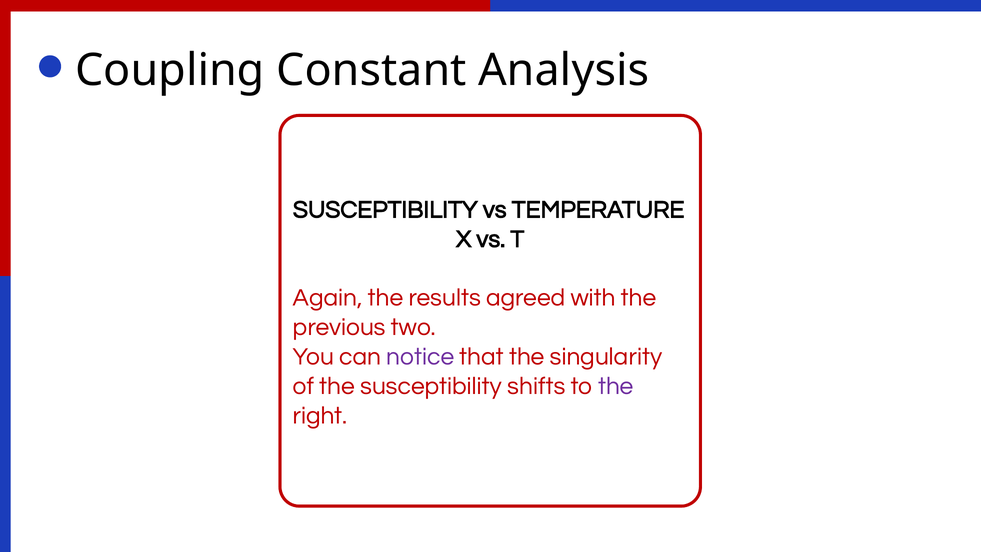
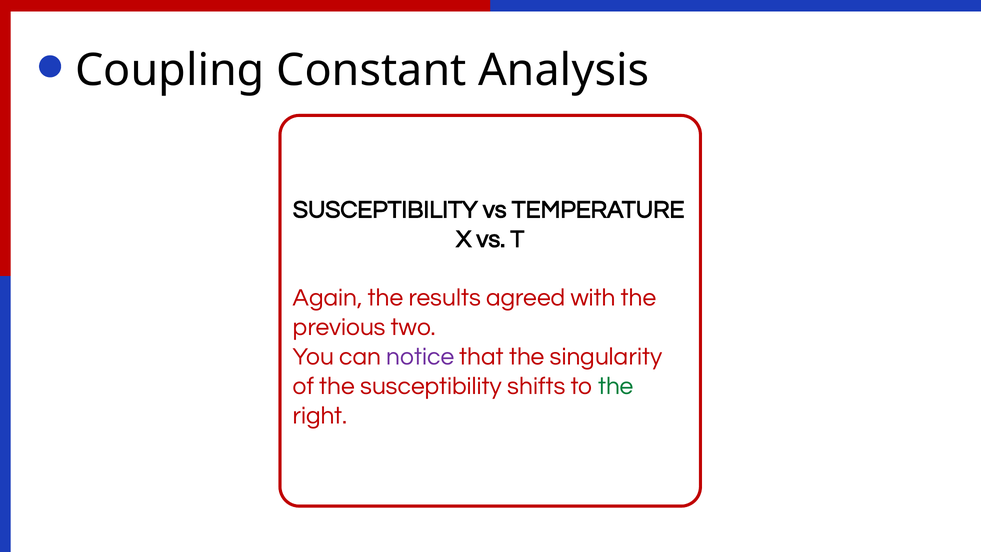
the at (616, 386) colour: purple -> green
